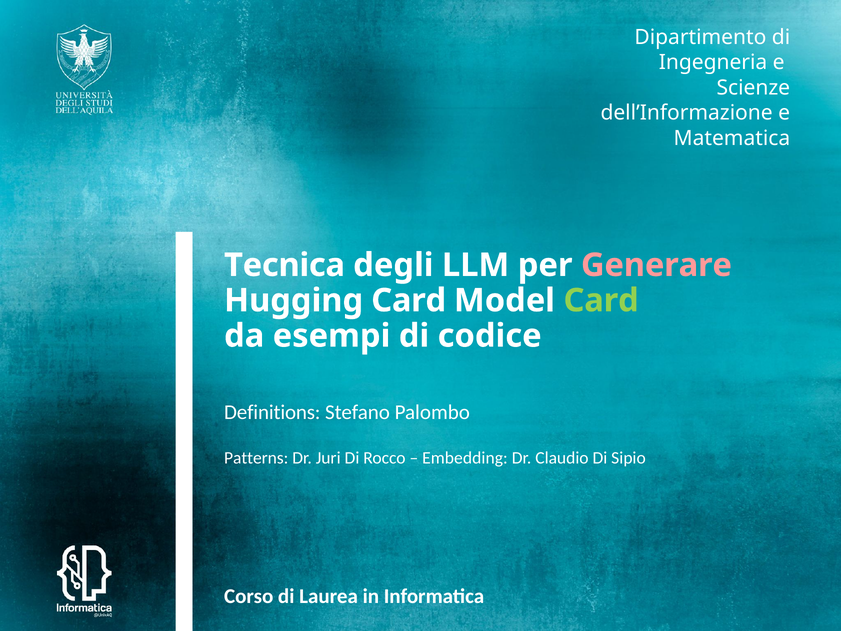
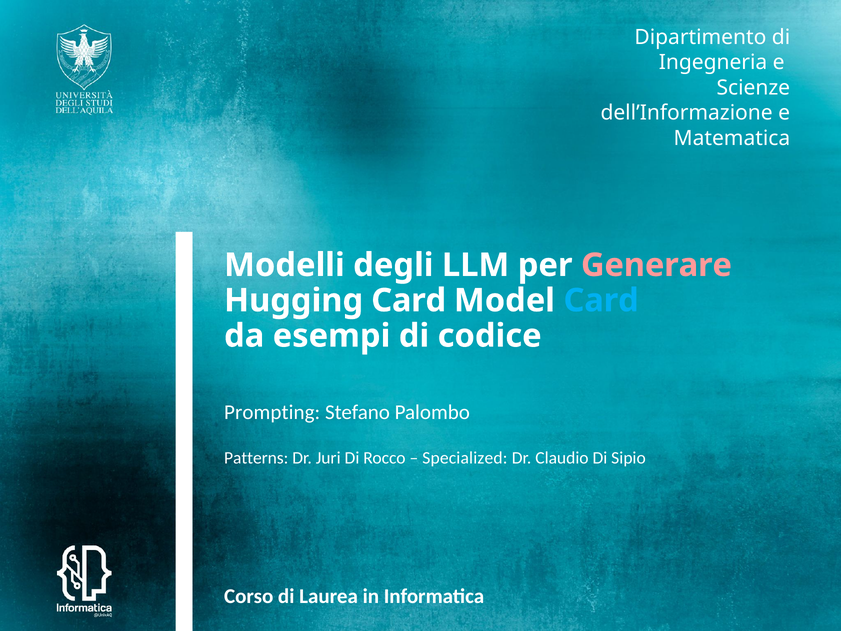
Tecnica: Tecnica -> Modelli
Card at (601, 300) colour: light green -> light blue
Definitions: Definitions -> Prompting
Embedding: Embedding -> Specialized
